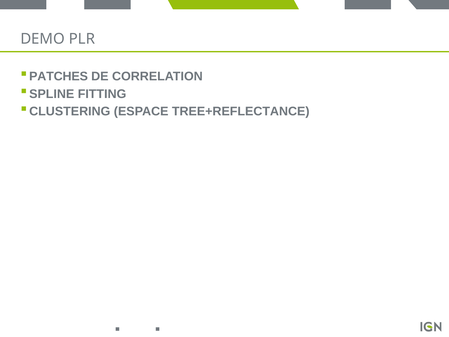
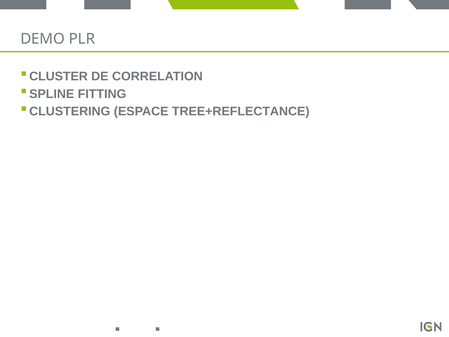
PATCHES: PATCHES -> CLUSTER
